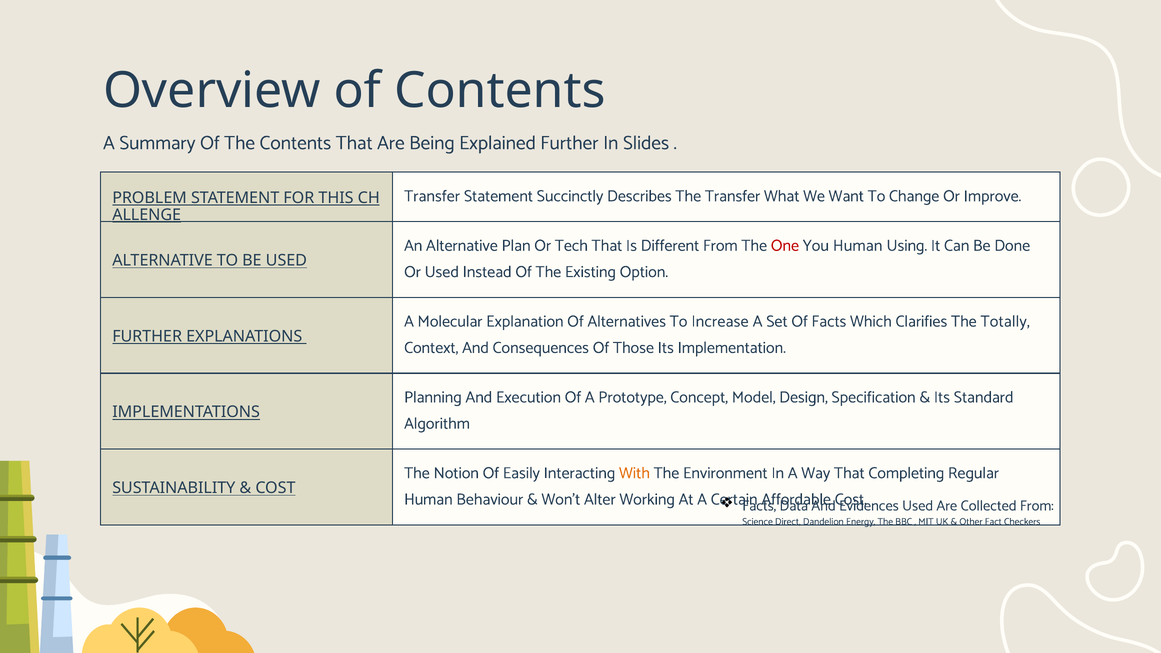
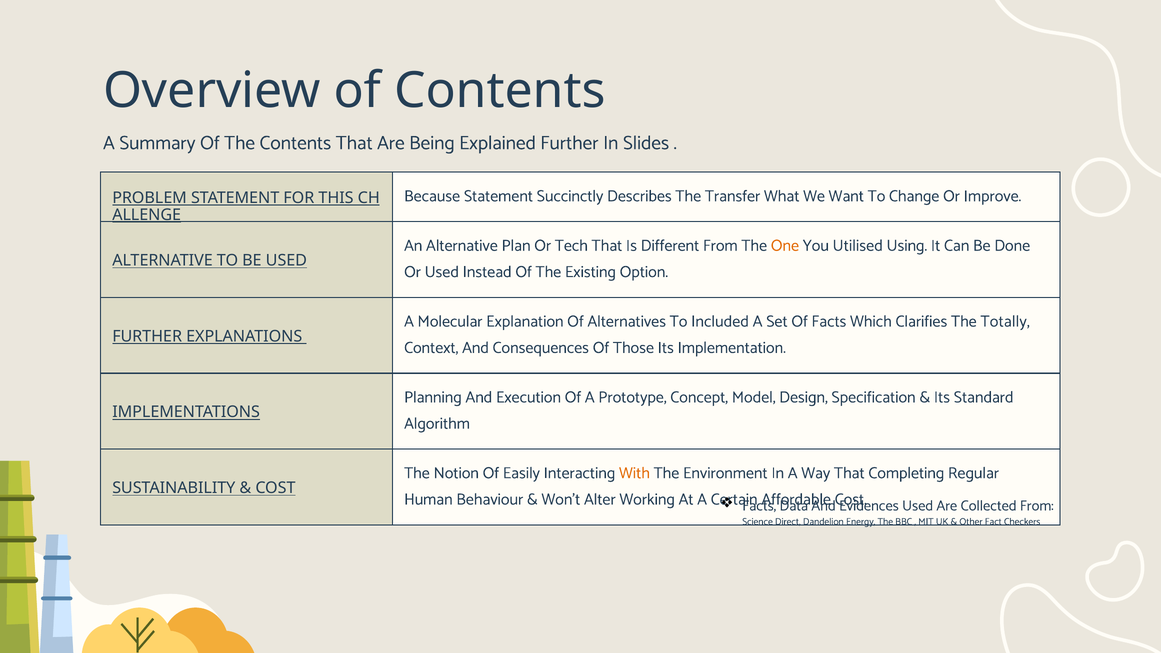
Transfer at (432, 196): Transfer -> Because
One colour: red -> orange
You Human: Human -> Utilised
Increase: Increase -> Included
